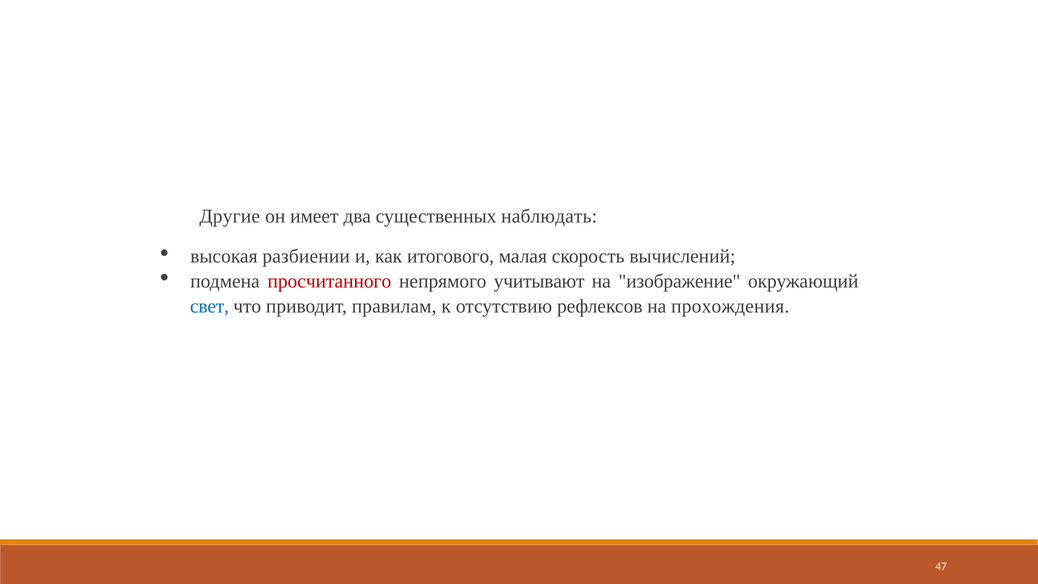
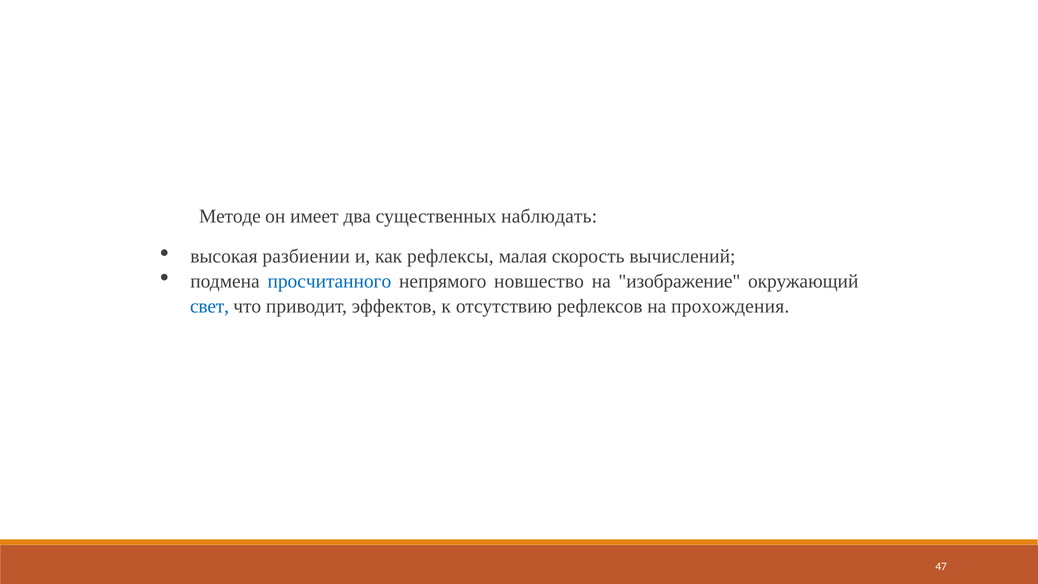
Другие: Другие -> Методе
итогового: итогового -> рефлексы
просчитанного colour: red -> blue
учитывают: учитывают -> новшество
правилам: правилам -> эффектов
